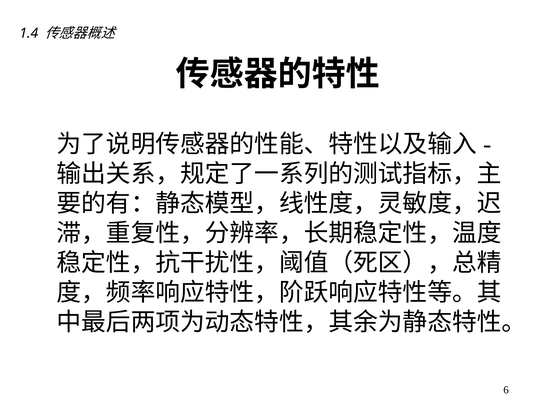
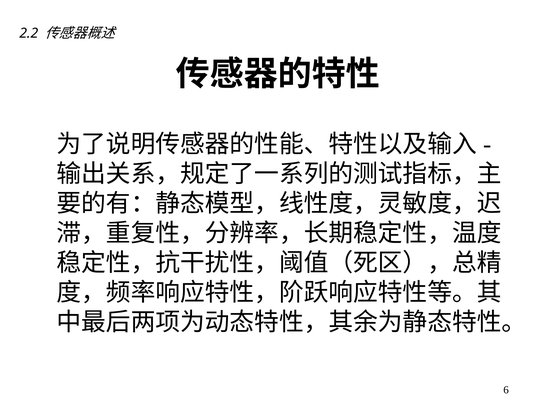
1.4: 1.4 -> 2.2
